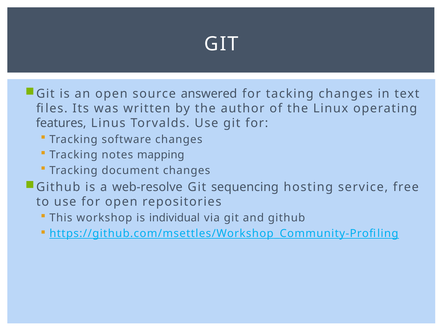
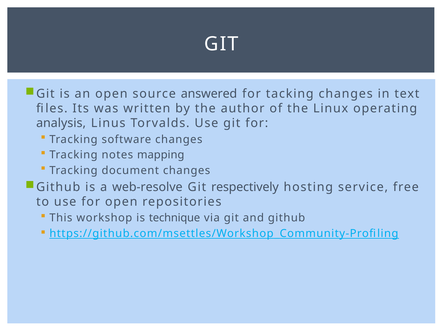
features: features -> analysis
sequencing: sequencing -> respectively
individual: individual -> technique
